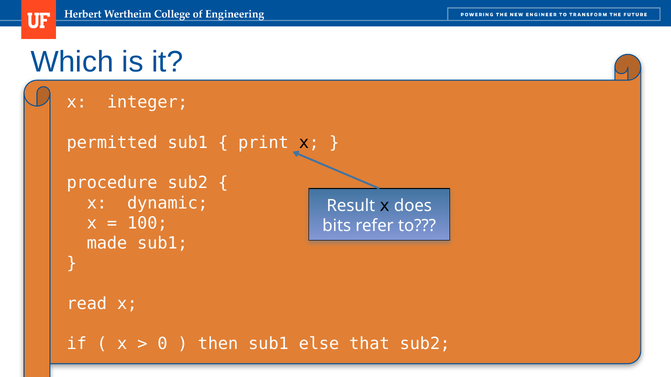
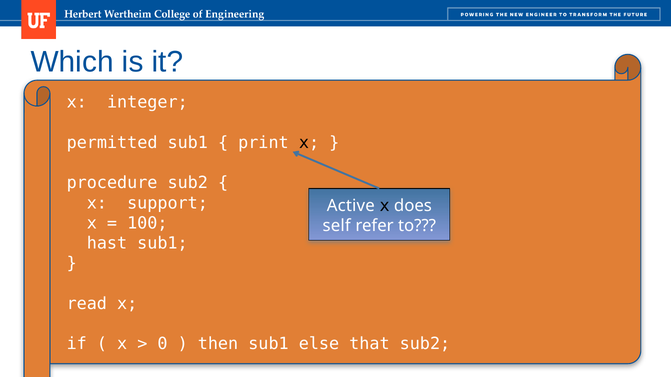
dynamic: dynamic -> support
Result: Result -> Active
bits: bits -> self
made: made -> hast
